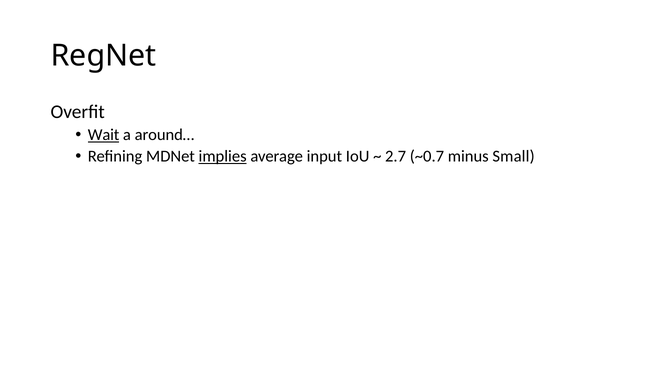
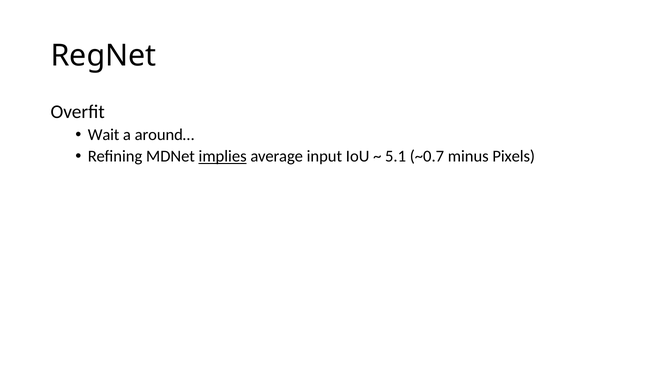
Wait underline: present -> none
2.7: 2.7 -> 5.1
Small: Small -> Pixels
